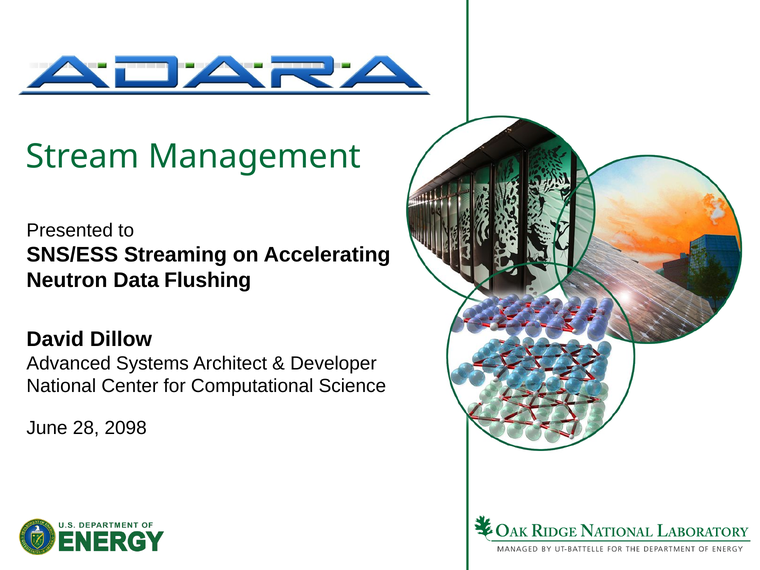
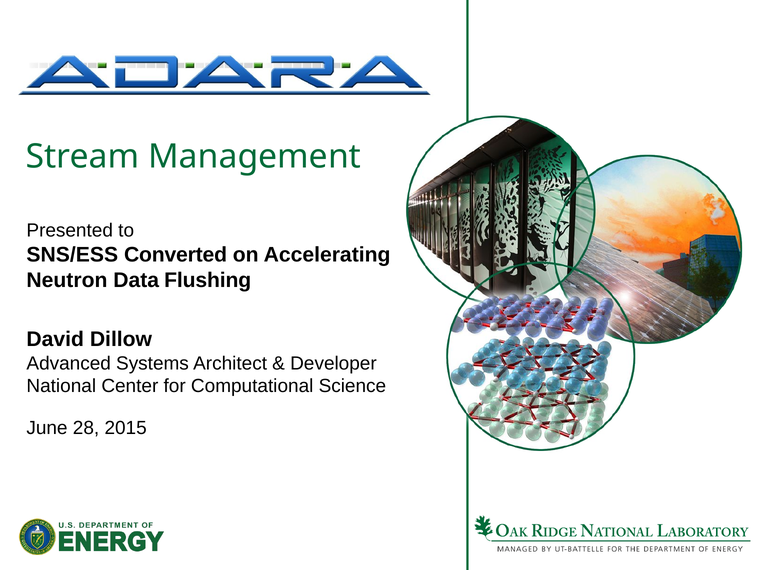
Streaming: Streaming -> Converted
2098: 2098 -> 2015
